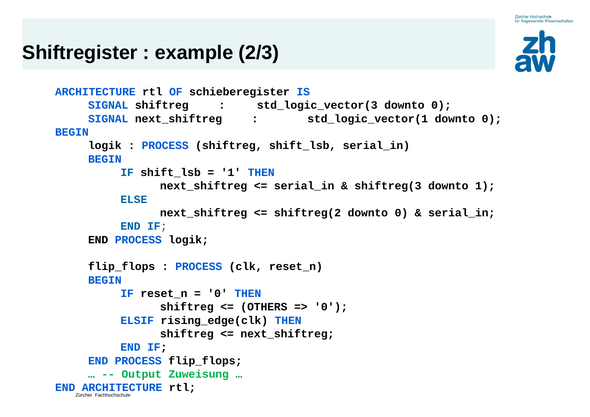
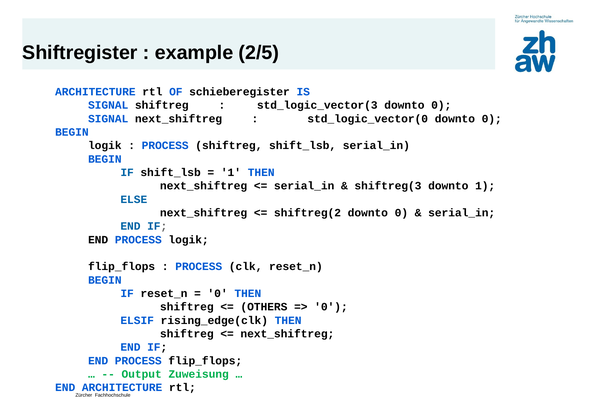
2/3: 2/3 -> 2/5
std_logic_vector(1: std_logic_vector(1 -> std_logic_vector(0
